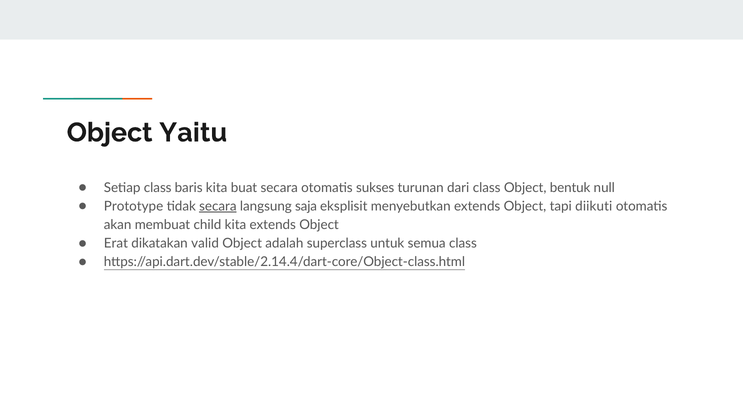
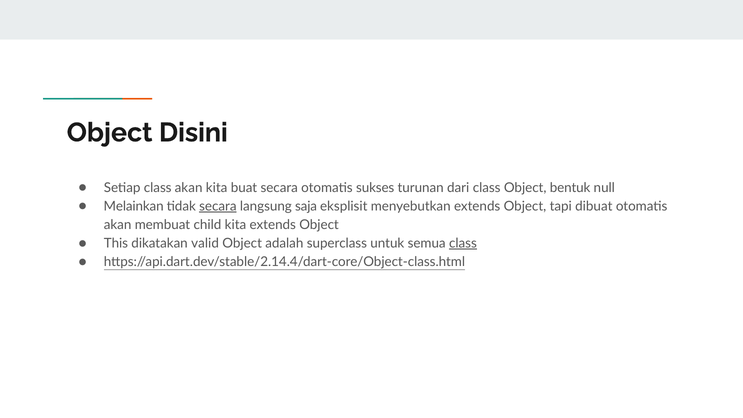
Yaitu: Yaitu -> Disini
class baris: baris -> akan
Prototype: Prototype -> Melainkan
diikuti: diikuti -> dibuat
Erat: Erat -> This
class at (463, 243) underline: none -> present
